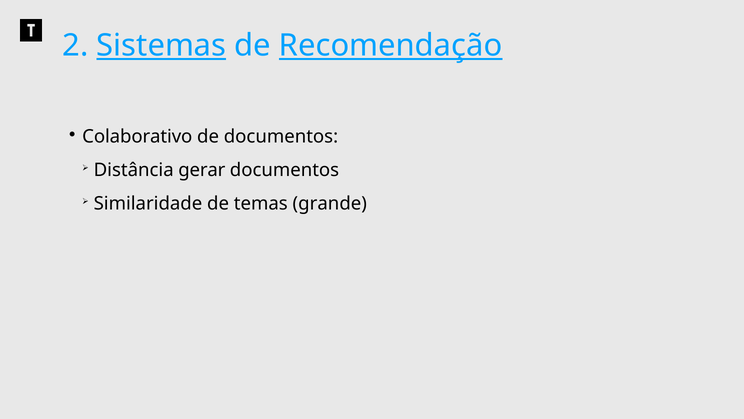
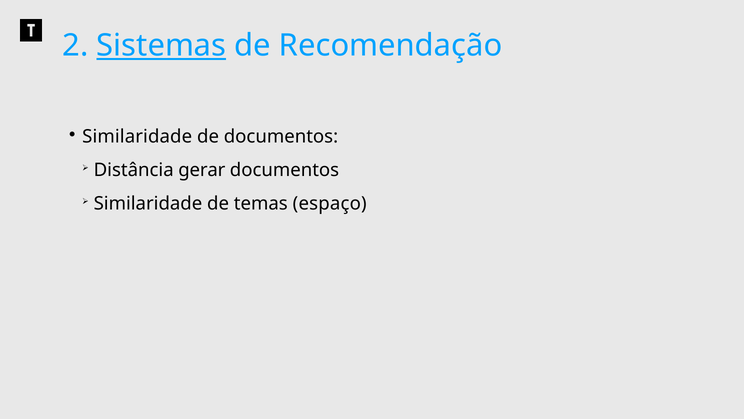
Recomendação underline: present -> none
Colaborativo at (137, 136): Colaborativo -> Similaridade
grande: grande -> espaço
